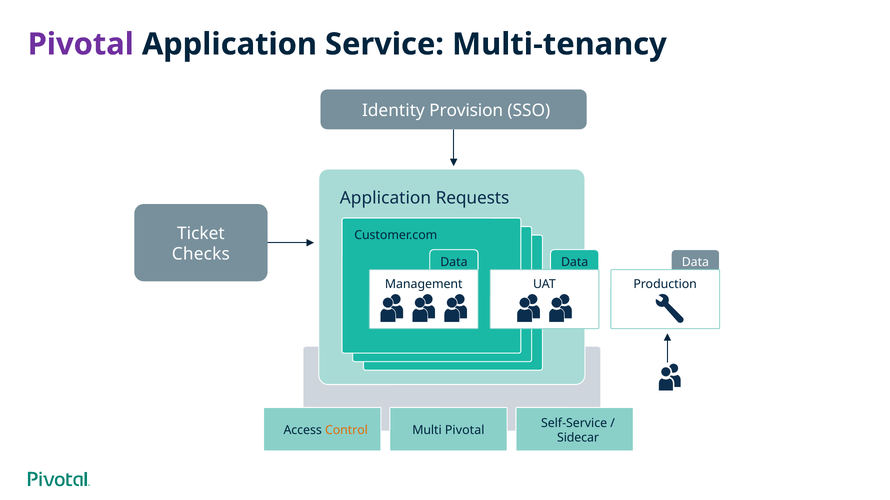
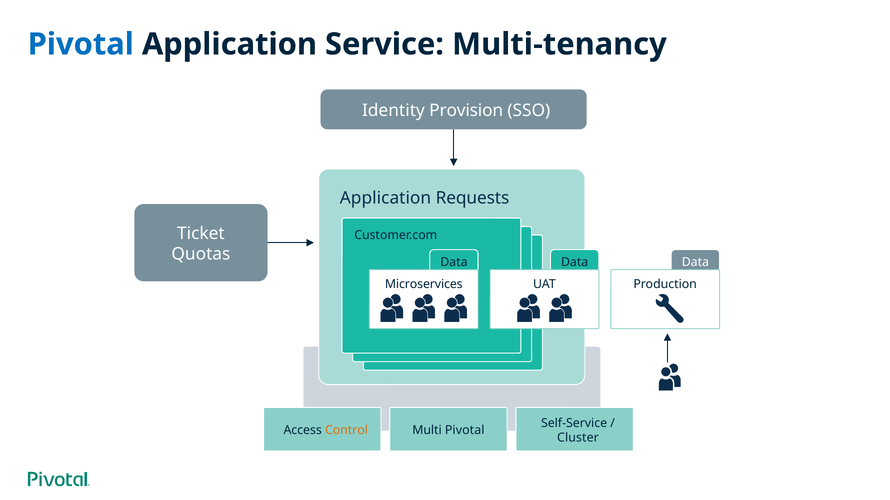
Pivotal at (81, 44) colour: purple -> blue
Checks: Checks -> Quotas
Management: Management -> Microservices
Sidecar: Sidecar -> Cluster
